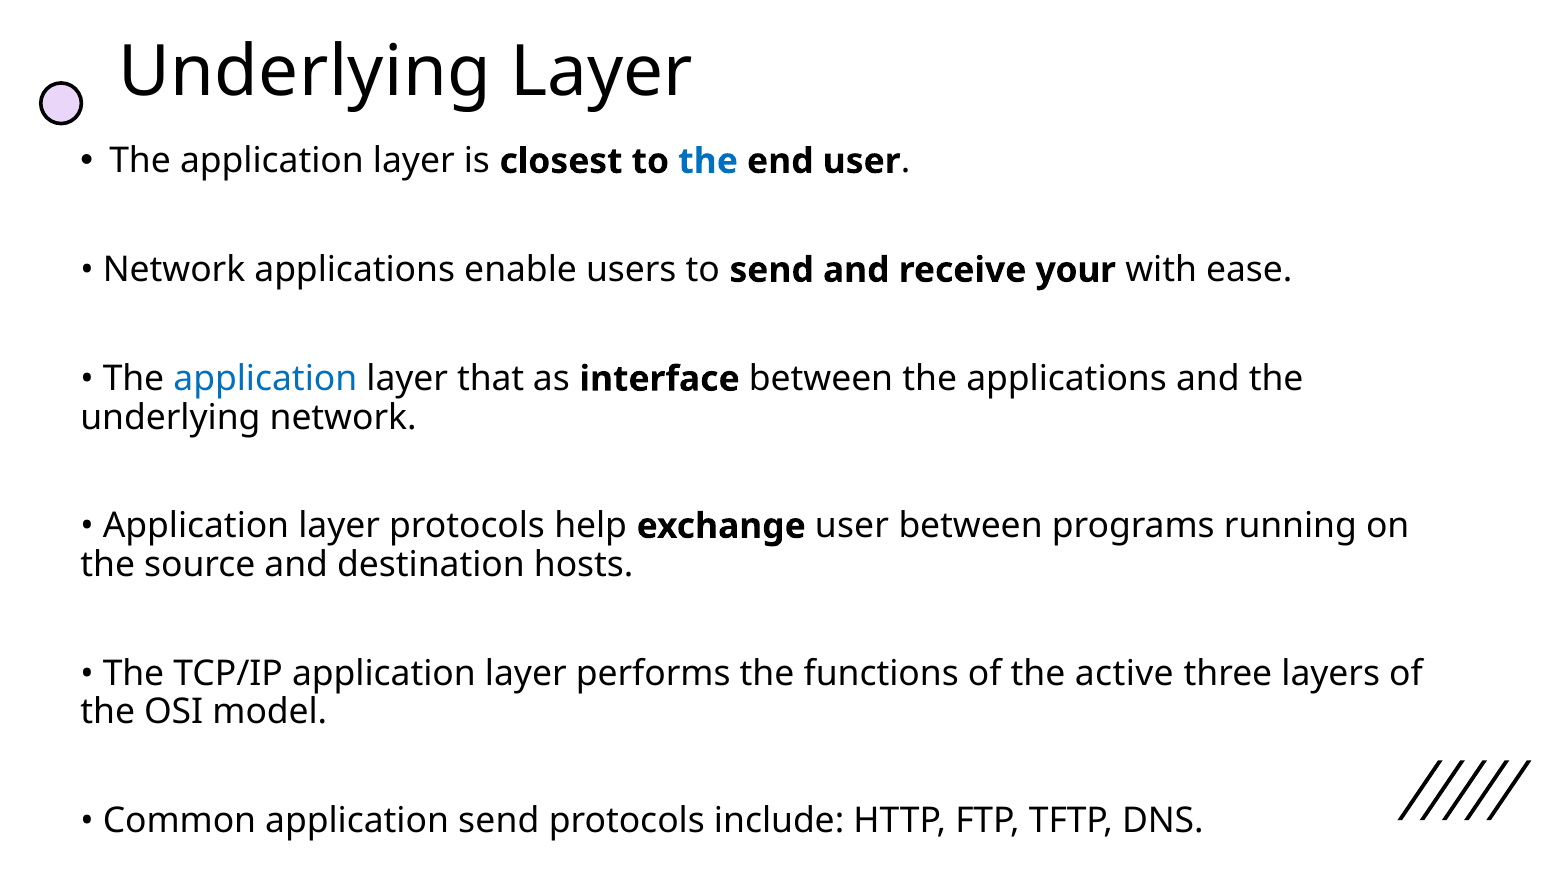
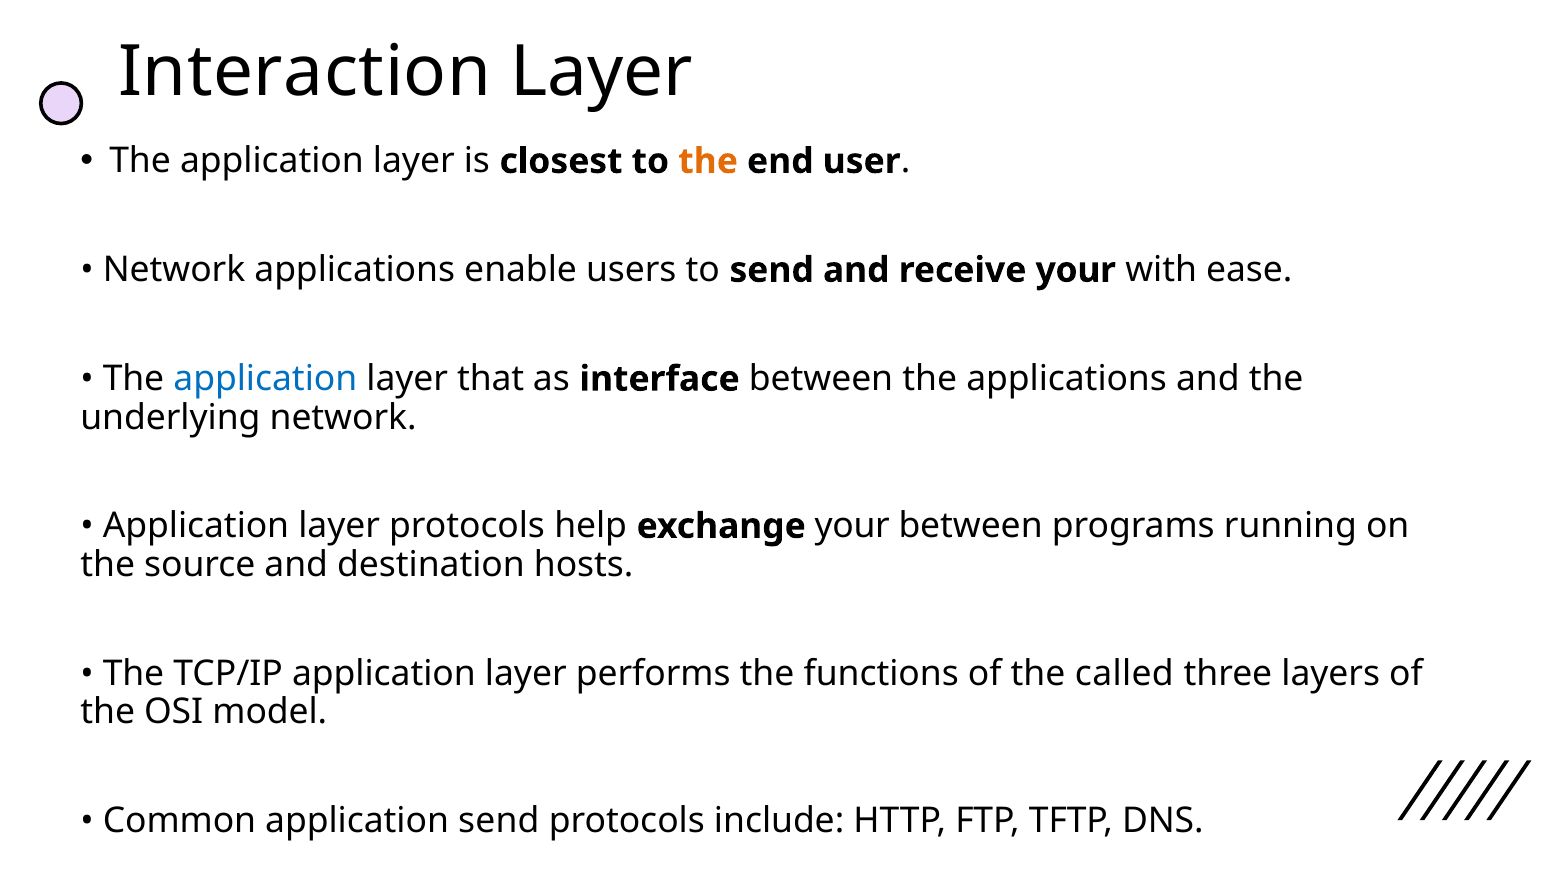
Underlying at (305, 72): Underlying -> Interaction
the at (708, 161) colour: blue -> orange
exchange user: user -> your
active: active -> called
